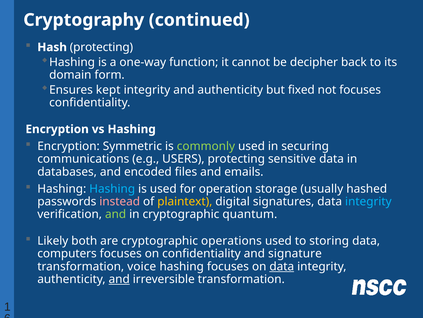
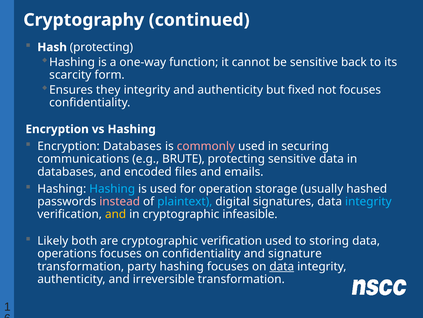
be decipher: decipher -> sensitive
domain: domain -> scarcity
kept: kept -> they
Encryption Symmetric: Symmetric -> Databases
commonly colour: light green -> pink
USERS: USERS -> BRUTE
plaintext colour: yellow -> light blue
and at (116, 214) colour: light green -> yellow
quantum: quantum -> infeasible
cryptographic operations: operations -> verification
computers: computers -> operations
voice: voice -> party
and at (119, 279) underline: present -> none
